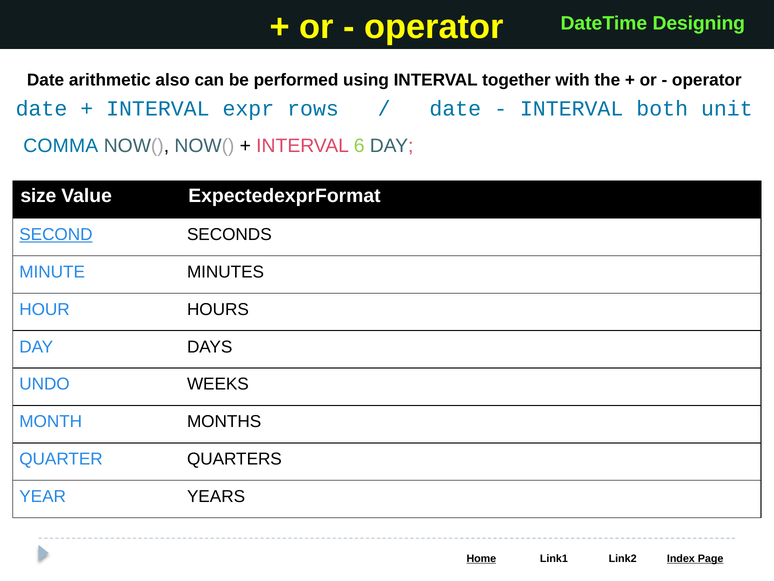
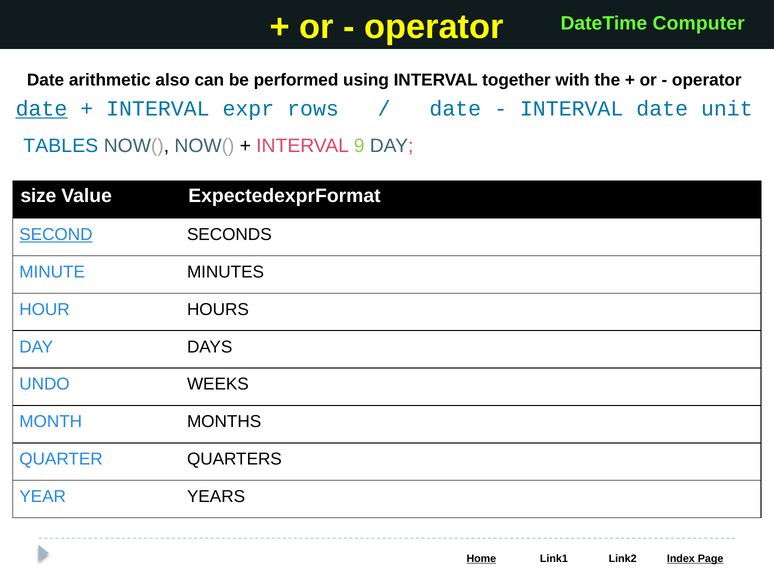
Designing: Designing -> Computer
date at (41, 109) underline: none -> present
INTERVAL both: both -> date
COMMA: COMMA -> TABLES
6: 6 -> 9
